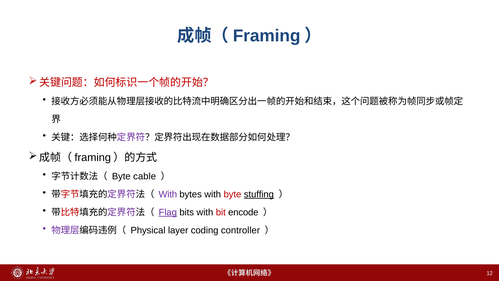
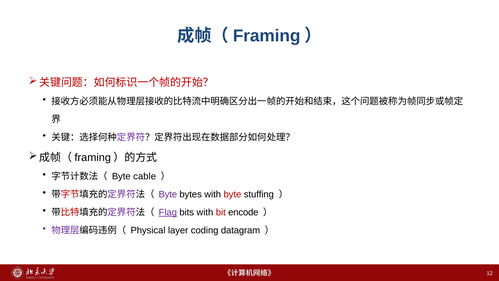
With at (168, 194): With -> Byte
stuffing underline: present -> none
controller: controller -> datagram
